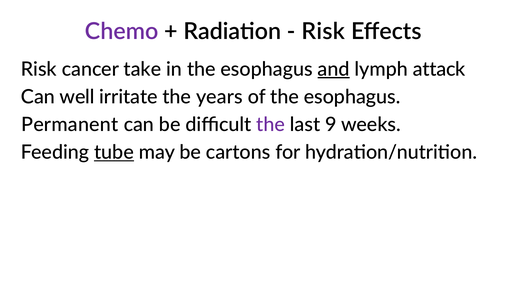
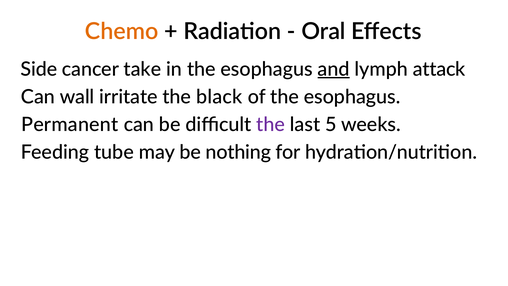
Chemo colour: purple -> orange
Risk at (323, 31): Risk -> Oral
Risk at (39, 69): Risk -> Side
well: well -> wall
years: years -> black
9: 9 -> 5
tube underline: present -> none
cartons: cartons -> nothing
